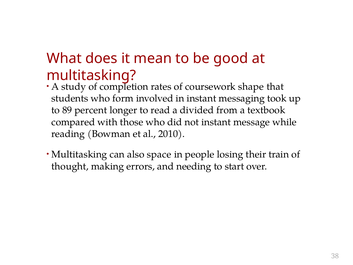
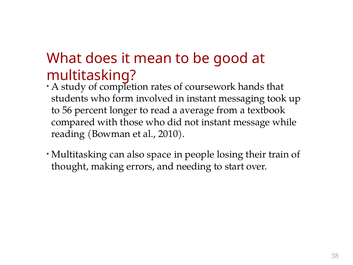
shape: shape -> hands
89: 89 -> 56
divided: divided -> average
